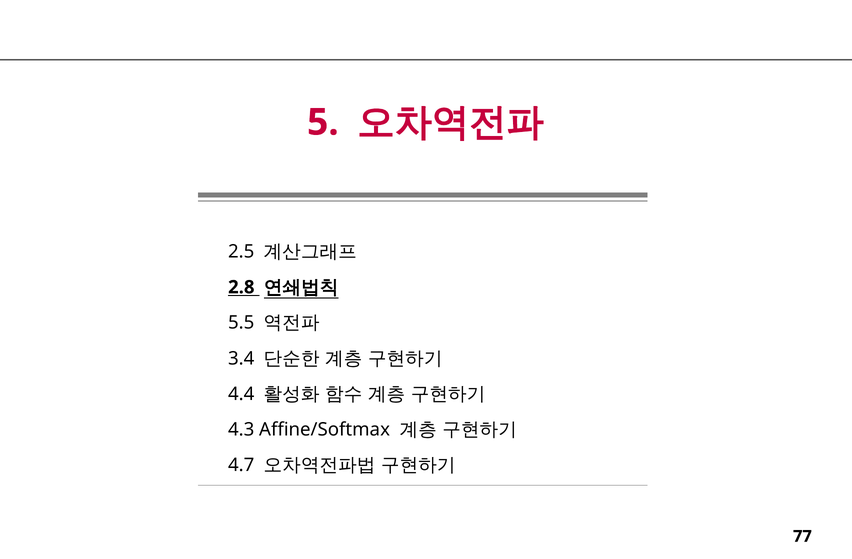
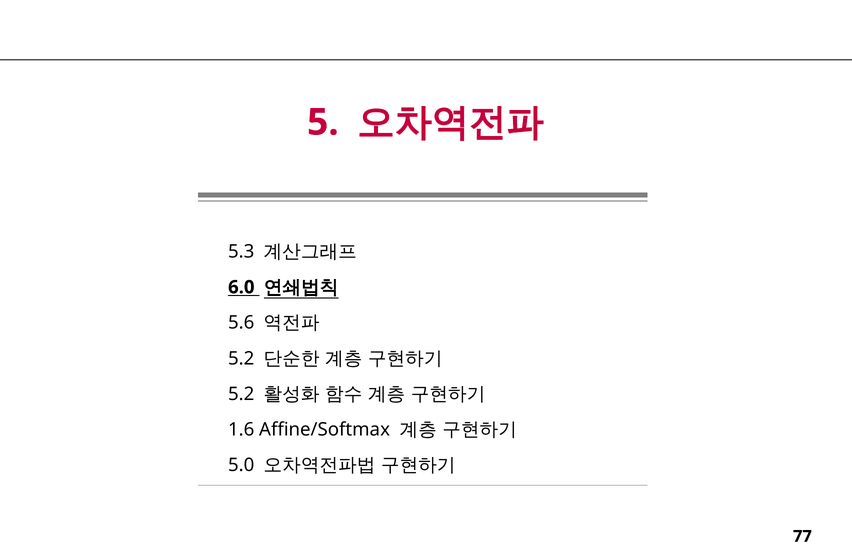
2.5: 2.5 -> 5.3
2.8: 2.8 -> 6.0
5.5: 5.5 -> 5.6
3.4 at (241, 359): 3.4 -> 5.2
4.4 at (241, 395): 4.4 -> 5.2
4.3: 4.3 -> 1.6
4.7: 4.7 -> 5.0
